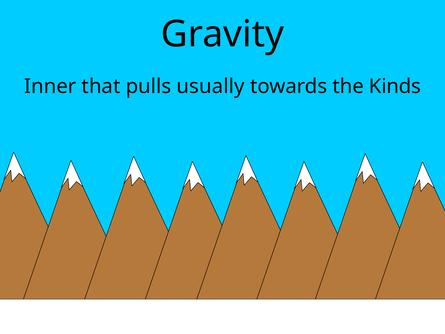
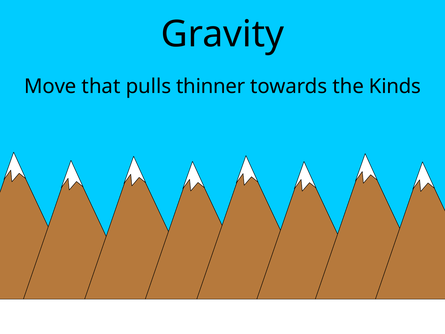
Inner: Inner -> Move
usually: usually -> thinner
